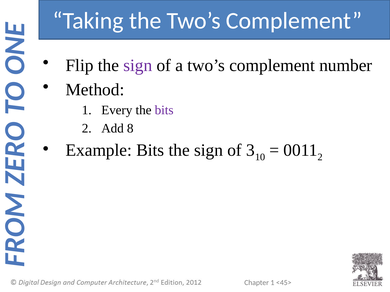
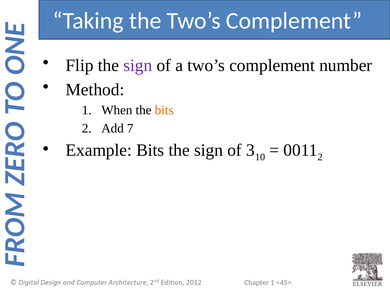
Every: Every -> When
bits at (164, 110) colour: purple -> orange
8: 8 -> 7
